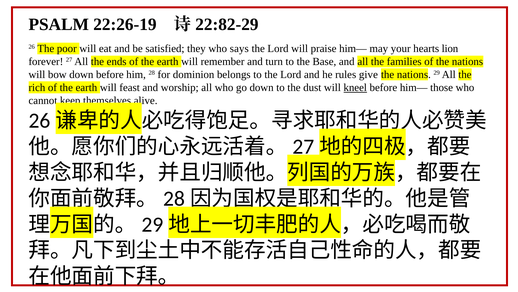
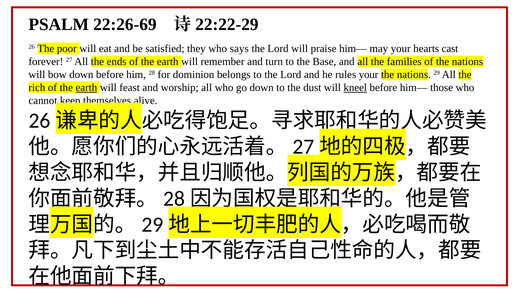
22:26-19: 22:26-19 -> 22:26-69
22:82-29: 22:82-29 -> 22:22-29
lion: lion -> cast
rules give: give -> your
earth at (86, 87) underline: none -> present
